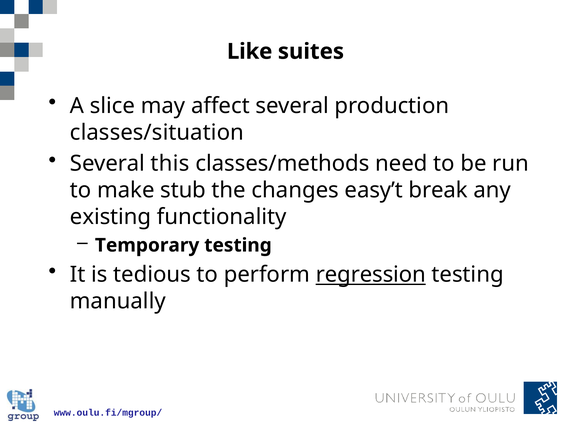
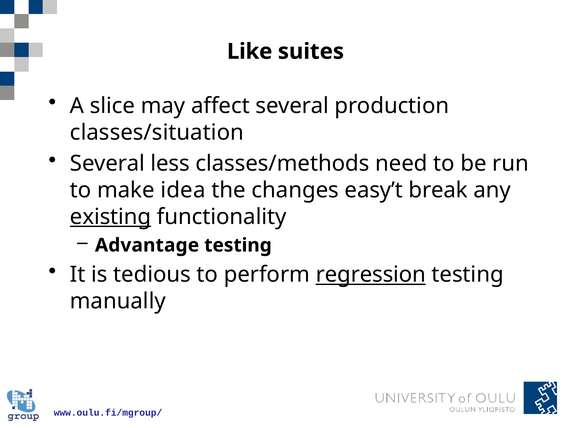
this: this -> less
stub: stub -> idea
existing underline: none -> present
Temporary: Temporary -> Advantage
